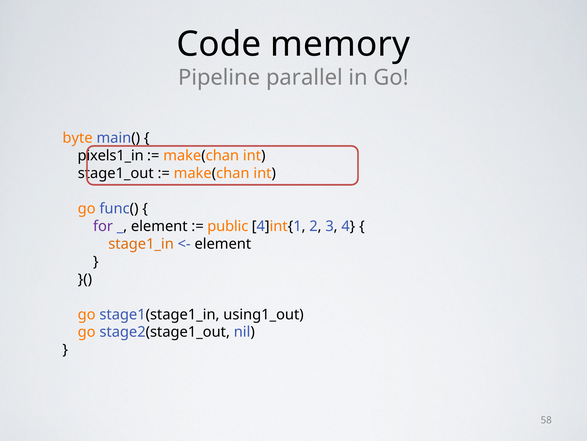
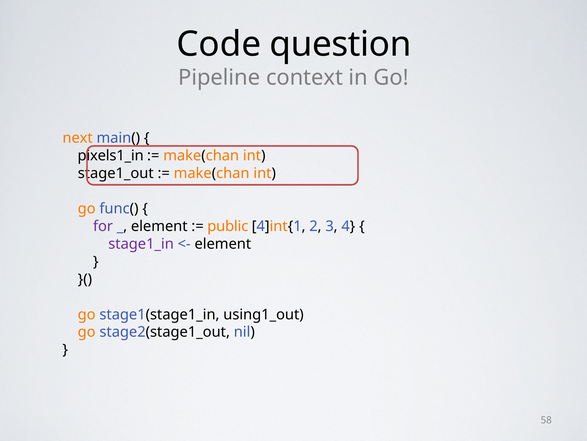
memory: memory -> question
parallel: parallel -> context
byte: byte -> next
stage1_in colour: orange -> purple
